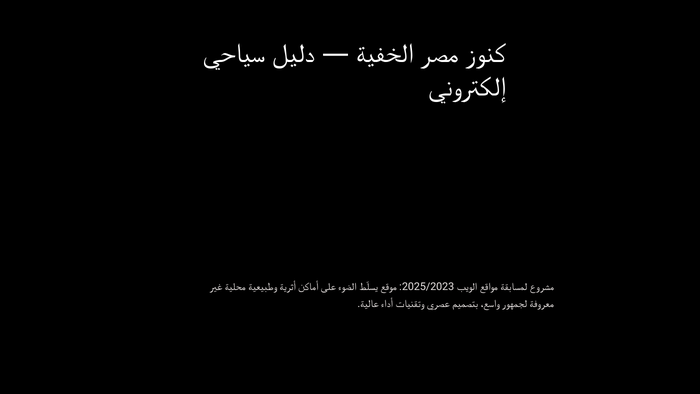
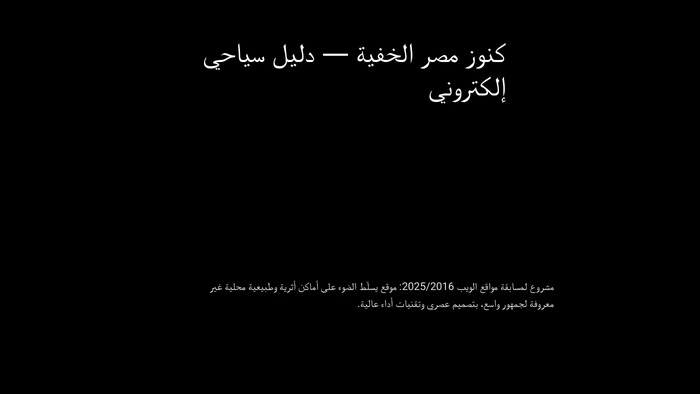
2025/2023: 2025/2023 -> 2025/2016
